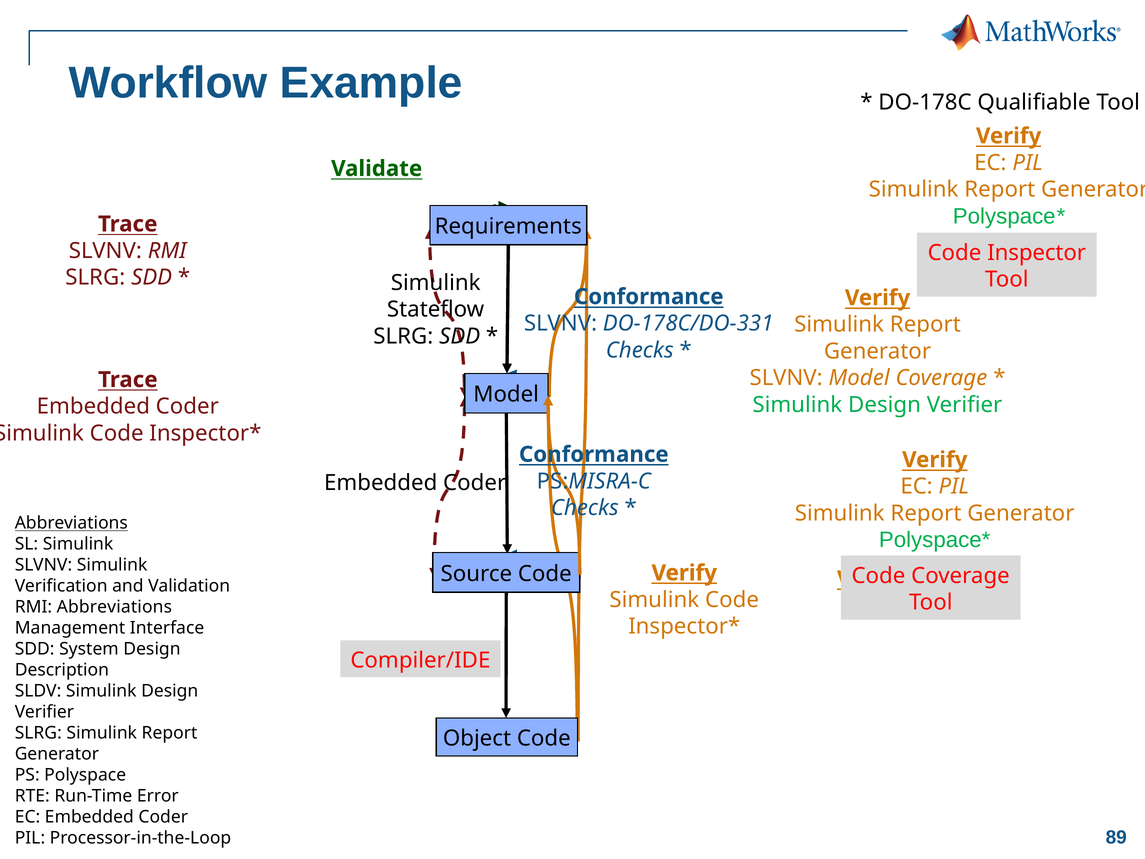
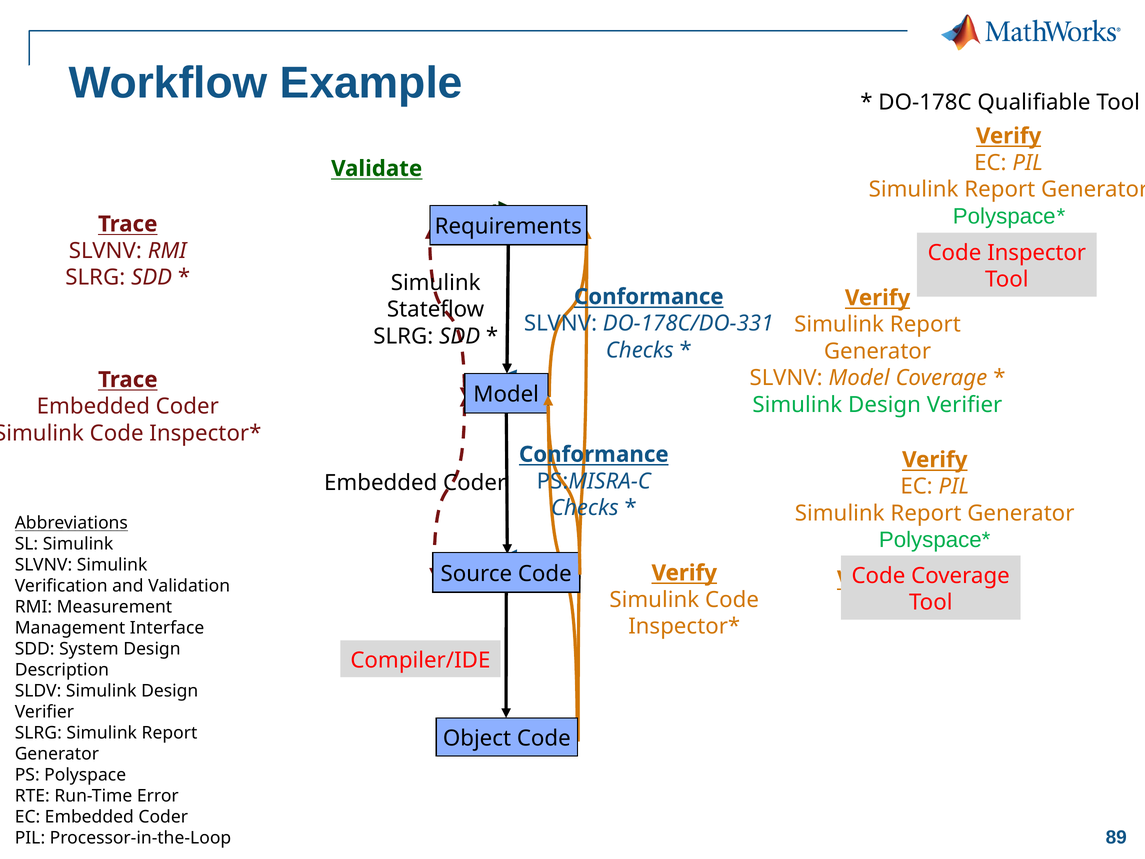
RMI Abbreviations: Abbreviations -> Measurement
